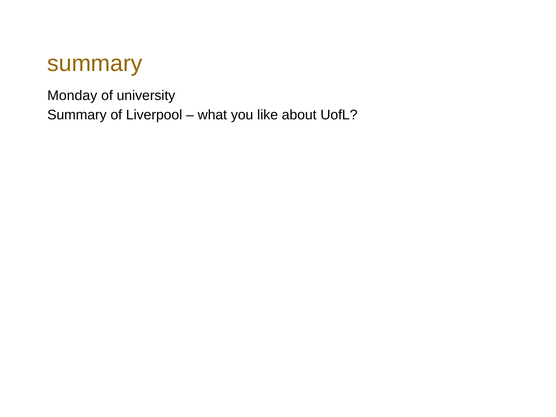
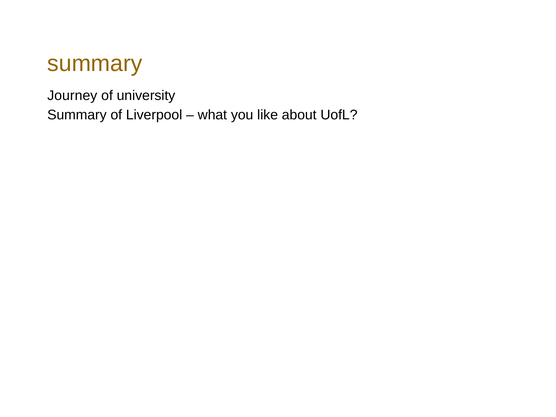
Monday: Monday -> Journey
